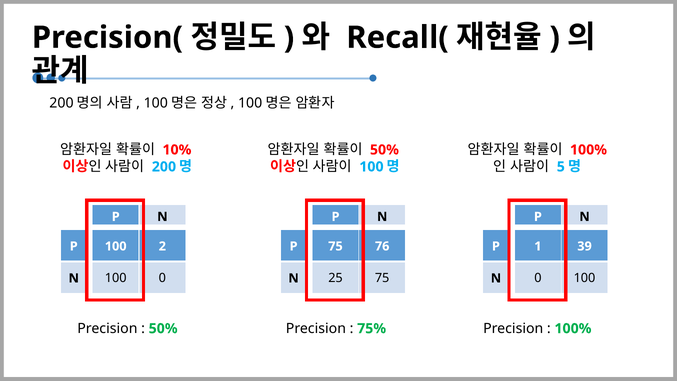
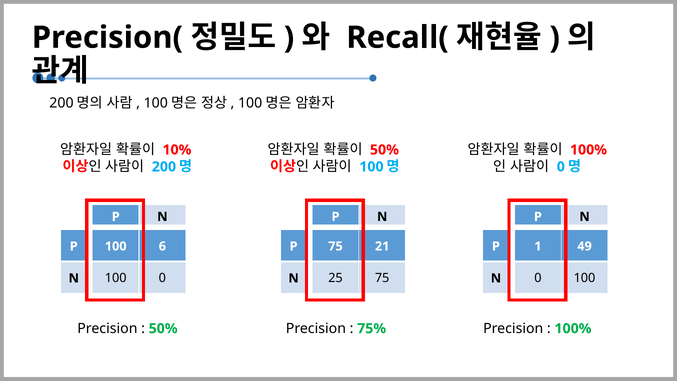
5 at (561, 167): 5 -> 0
2: 2 -> 6
76: 76 -> 21
39: 39 -> 49
